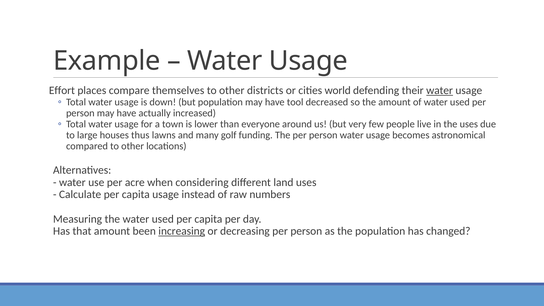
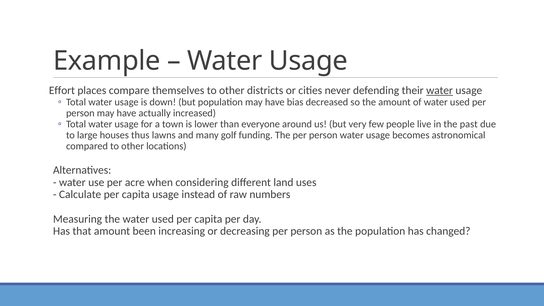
world: world -> never
tool: tool -> bias
the uses: uses -> past
increasing underline: present -> none
